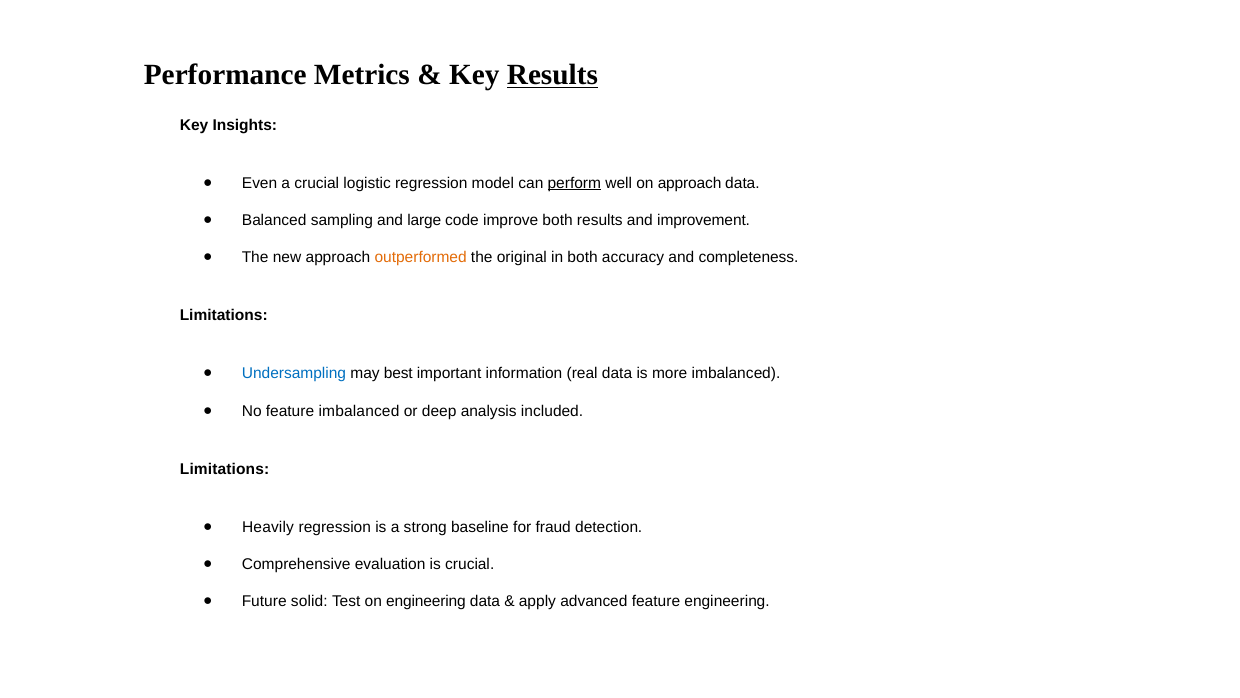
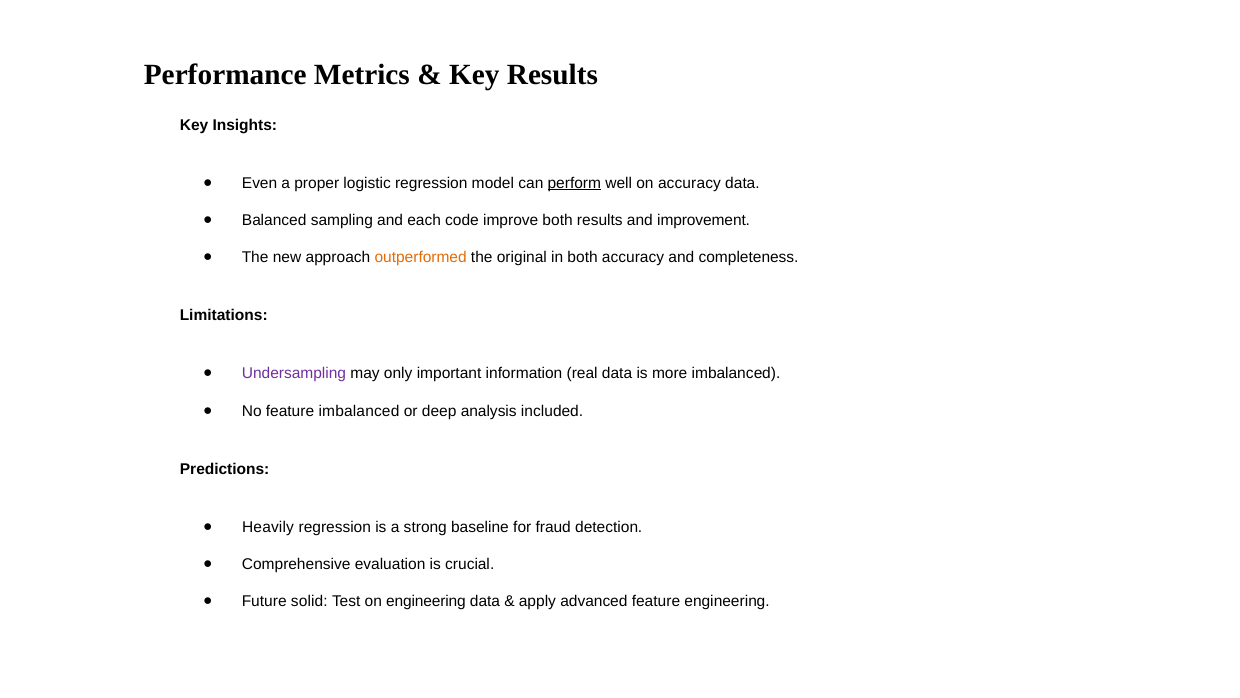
Results at (552, 75) underline: present -> none
a crucial: crucial -> proper
on approach: approach -> accuracy
large: large -> each
Undersampling colour: blue -> purple
best: best -> only
Limitations at (225, 469): Limitations -> Predictions
